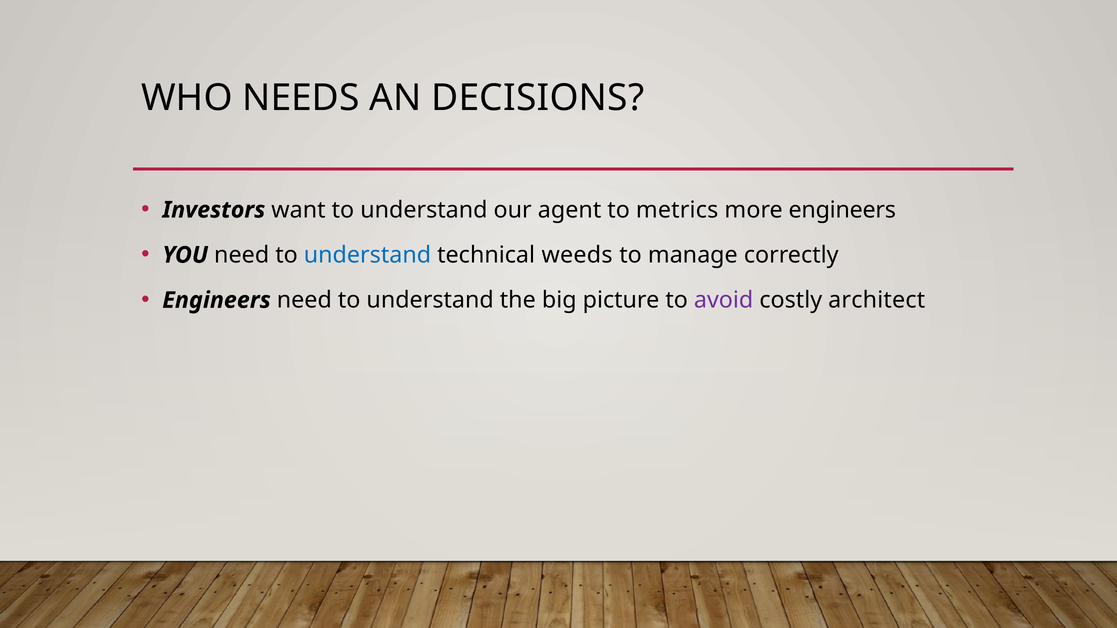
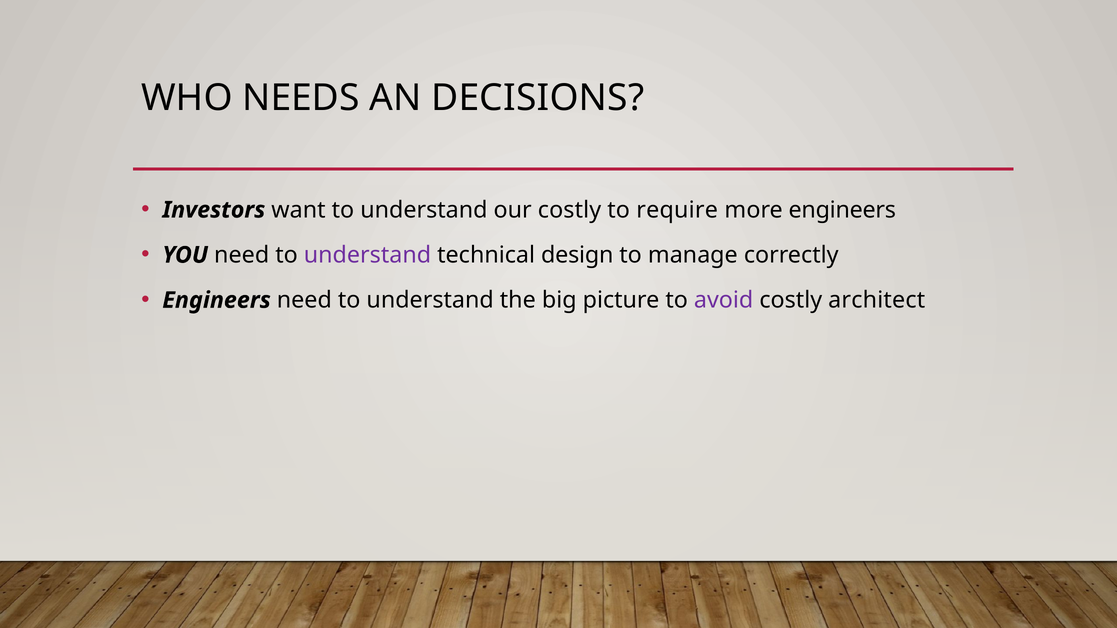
our agent: agent -> costly
metrics: metrics -> require
understand at (367, 255) colour: blue -> purple
weeds: weeds -> design
